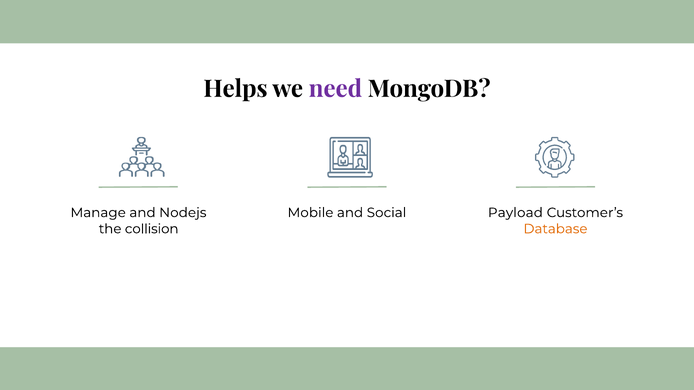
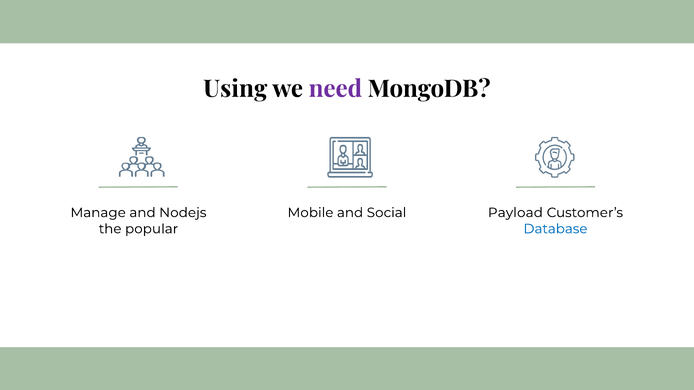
Helps: Helps -> Using
collision: collision -> popular
Database colour: orange -> blue
